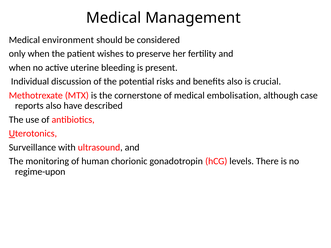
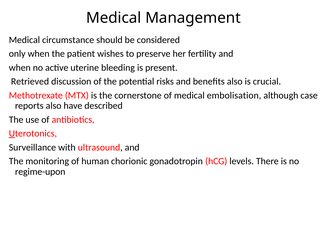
environment: environment -> circumstance
Individual: Individual -> Retrieved
